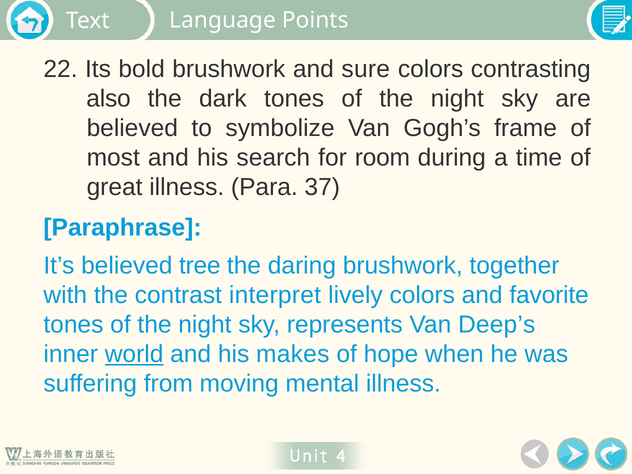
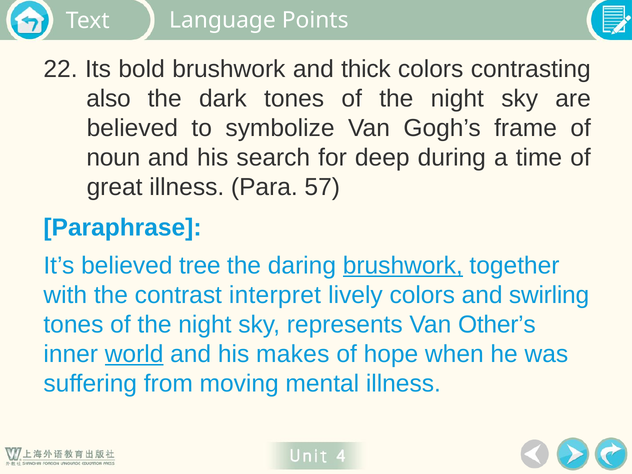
sure: sure -> thick
most: most -> noun
room: room -> deep
37: 37 -> 57
brushwork at (403, 266) underline: none -> present
favorite: favorite -> swirling
Deep’s: Deep’s -> Other’s
